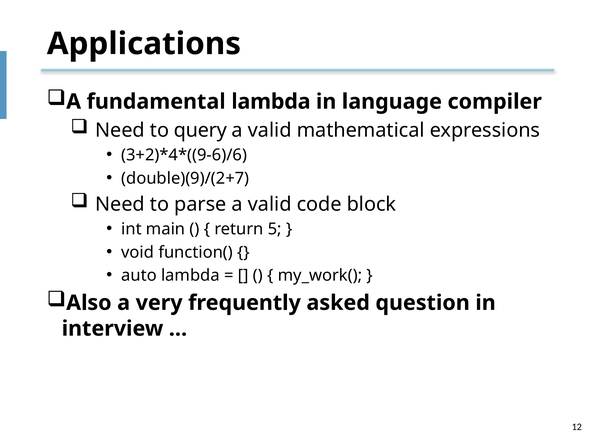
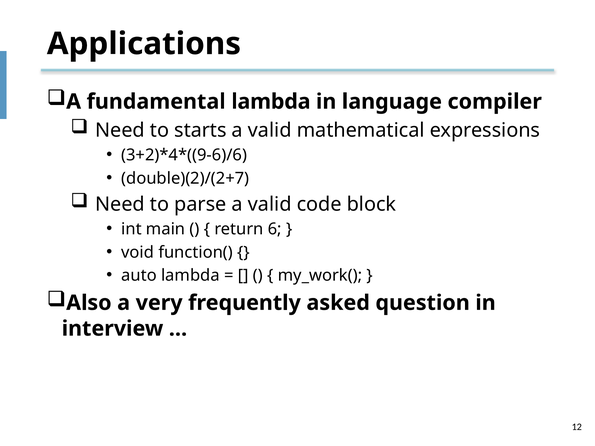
query: query -> starts
double)(9)/(2+7: double)(9)/(2+7 -> double)(2)/(2+7
5: 5 -> 6
